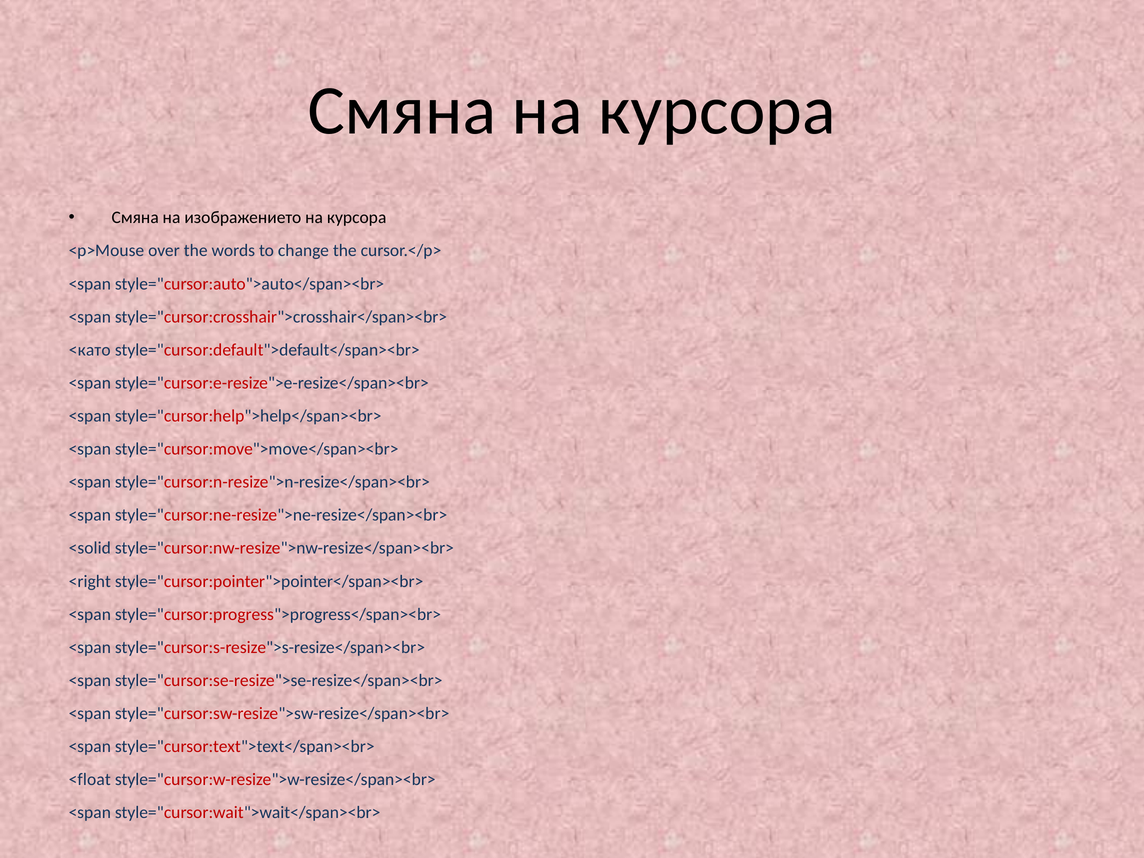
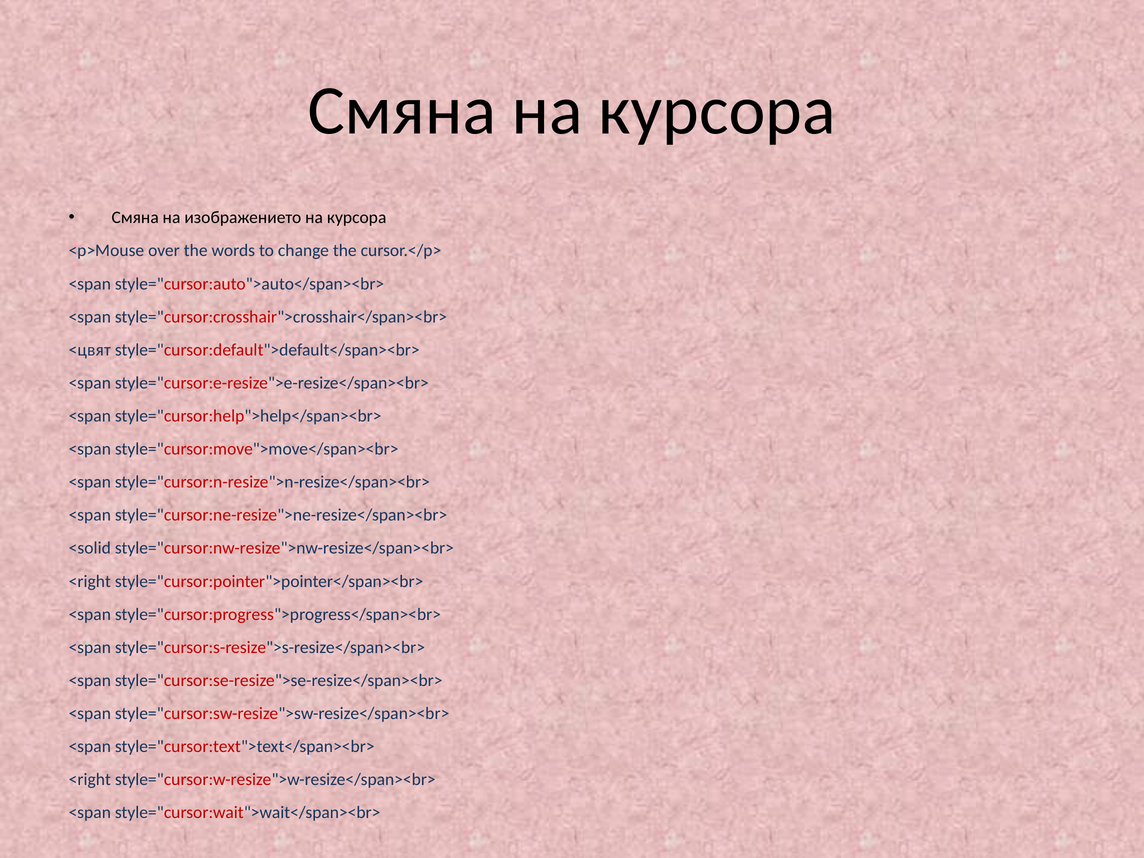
<като: <като -> <цвят
<float at (90, 780): <float -> <right
